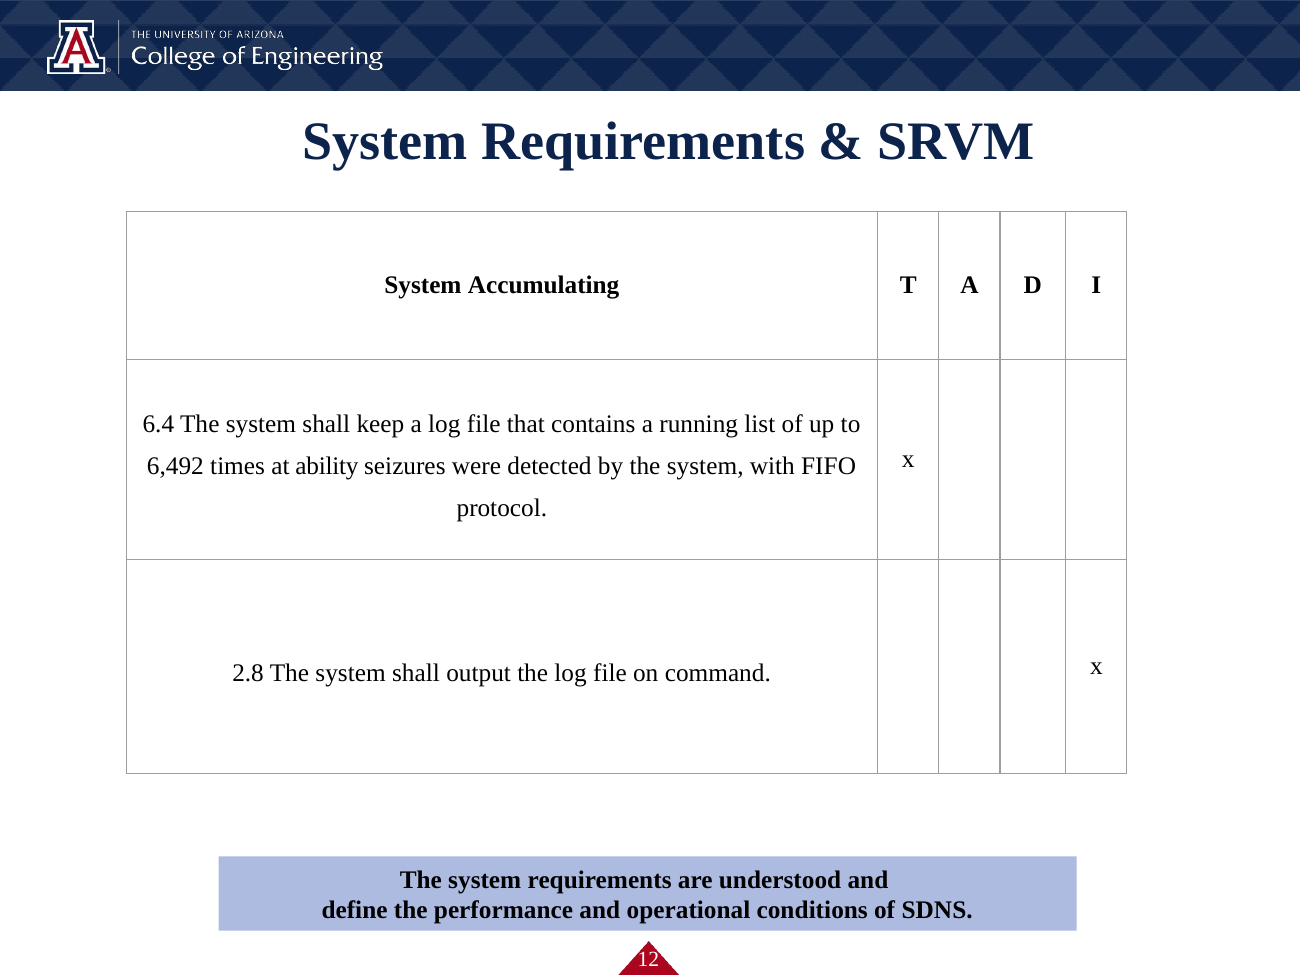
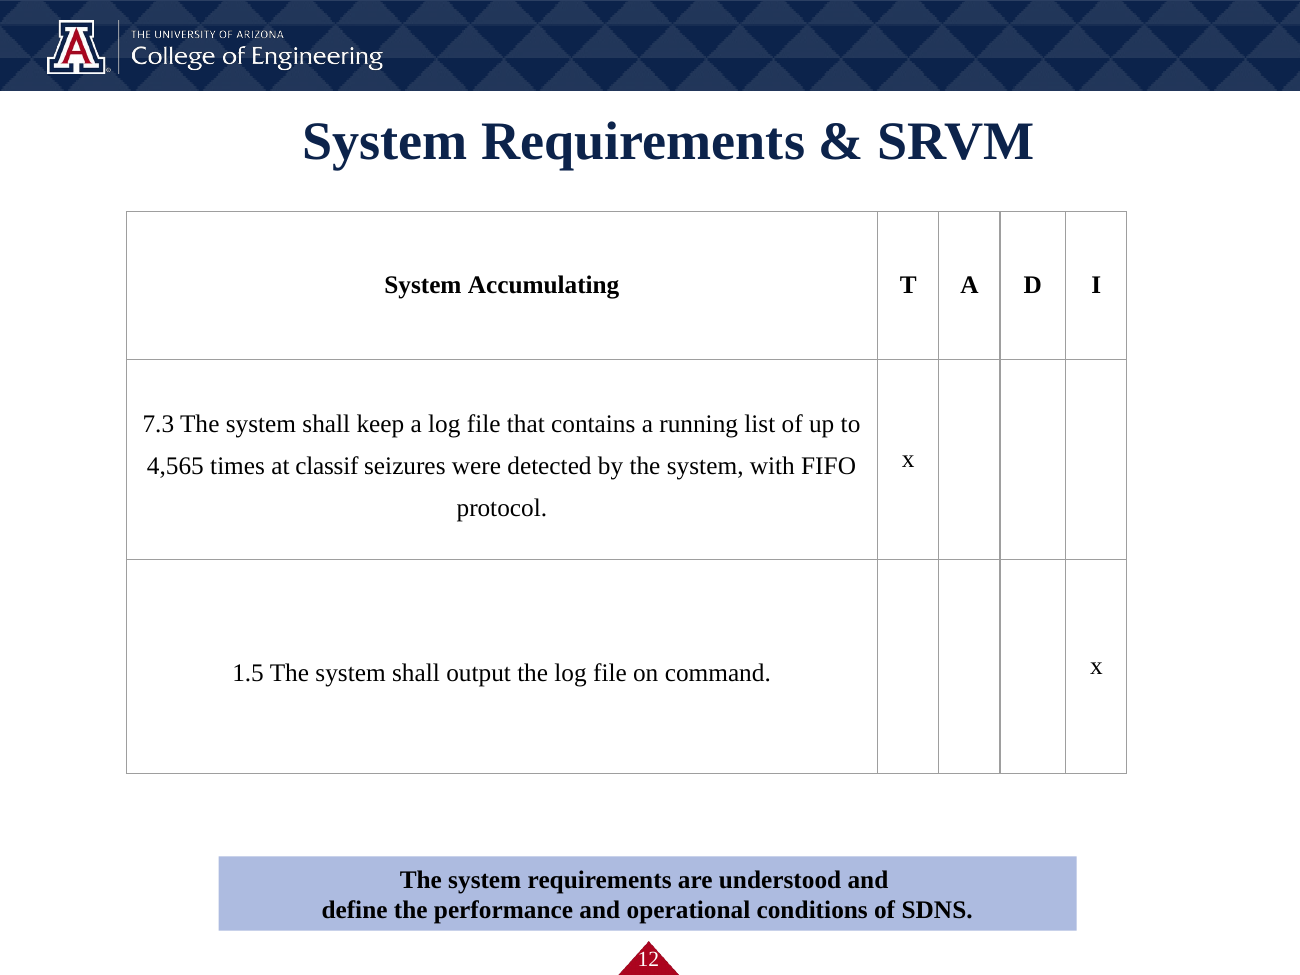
6.4: 6.4 -> 7.3
6,492: 6,492 -> 4,565
ability: ability -> classif
2.8: 2.8 -> 1.5
